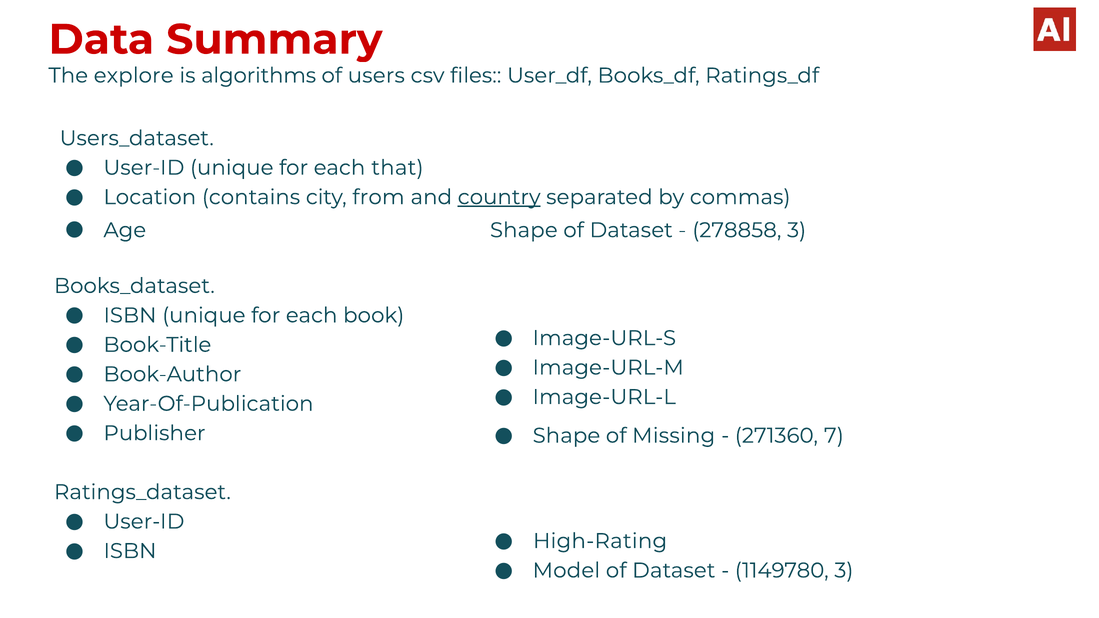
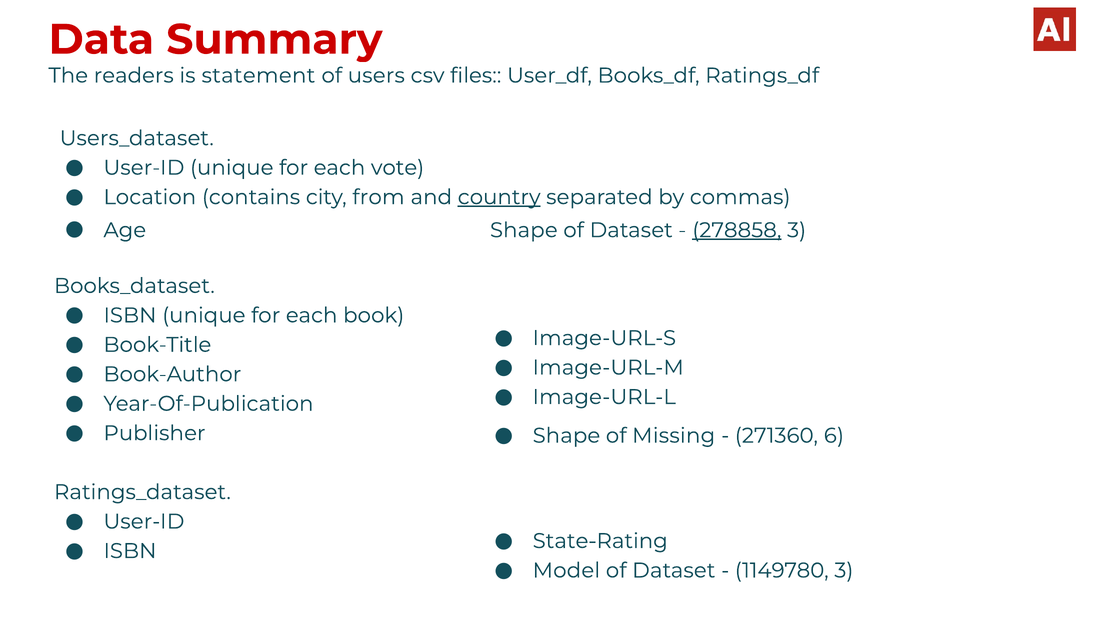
explore: explore -> readers
algorithms: algorithms -> statement
that: that -> vote
278858 underline: none -> present
7: 7 -> 6
High-Rating: High-Rating -> State-Rating
